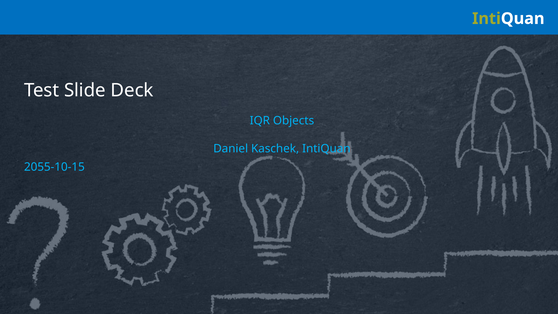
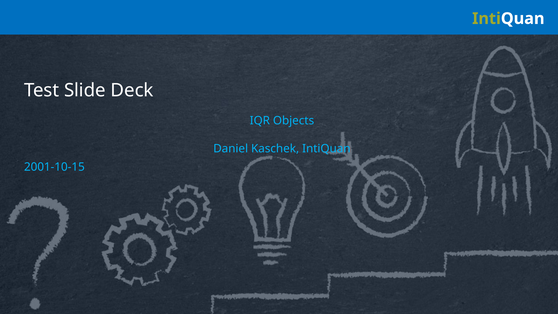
2055-10-15: 2055-10-15 -> 2001-10-15
